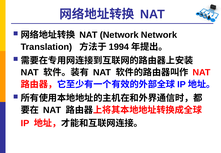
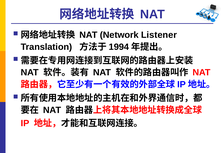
Network Network: Network -> Listener
